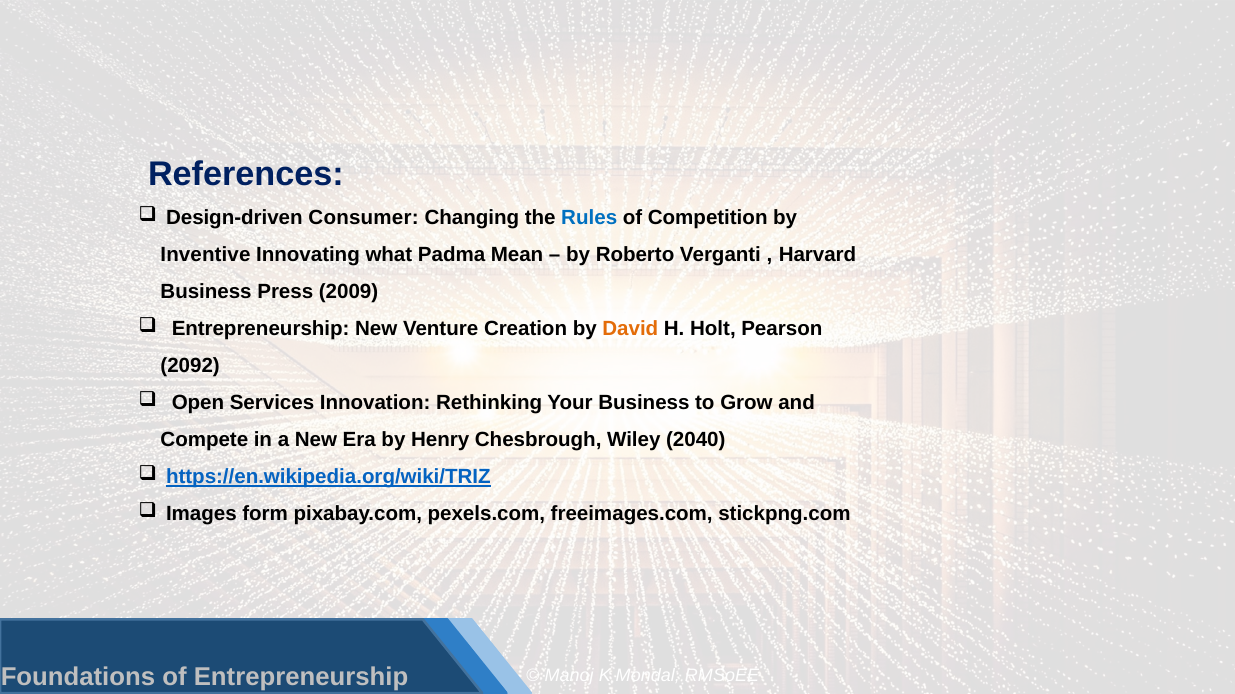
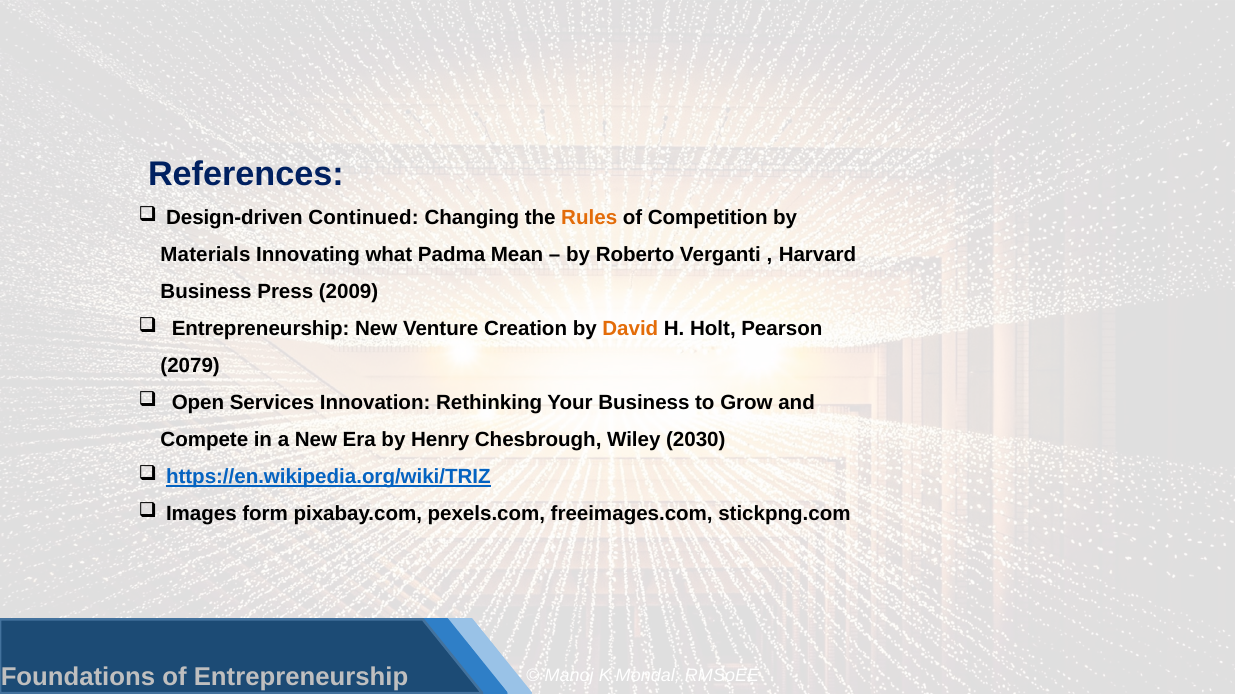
Consumer: Consumer -> Continued
Rules colour: blue -> orange
Inventive: Inventive -> Materials
2092: 2092 -> 2079
2040: 2040 -> 2030
